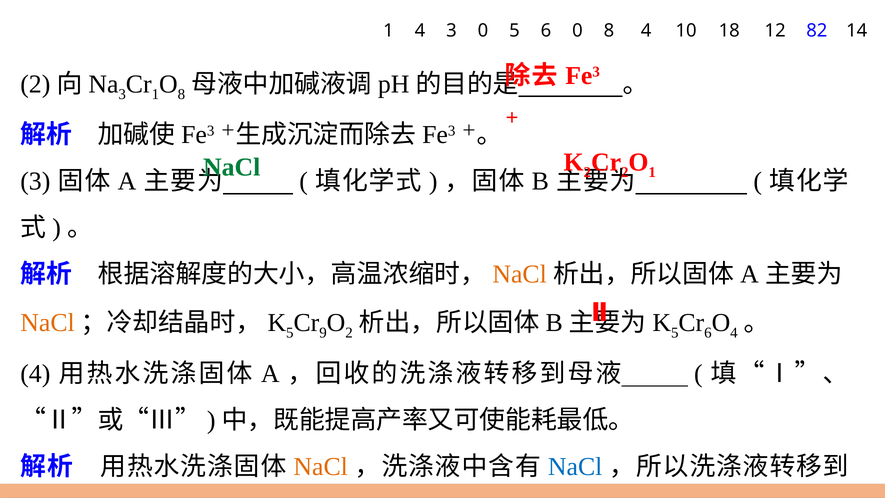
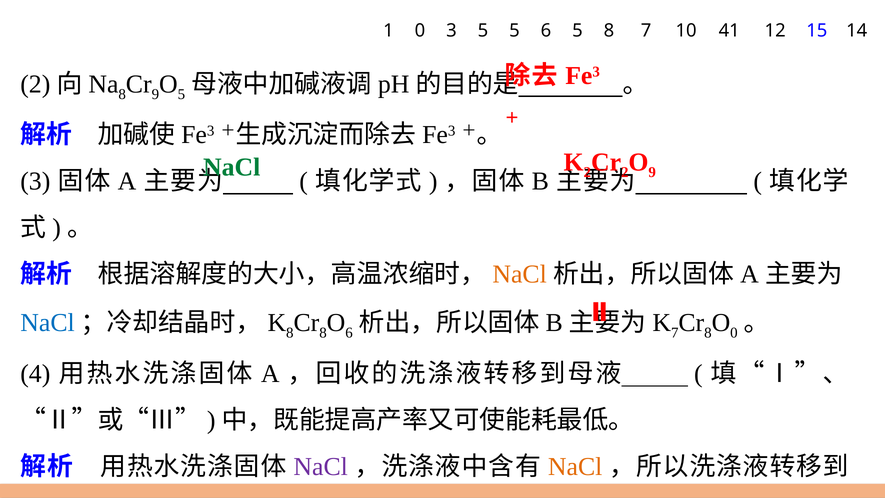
1 4: 4 -> 0
3 0: 0 -> 5
6 0: 0 -> 5
8 4: 4 -> 7
18: 18 -> 41
82: 82 -> 15
3 at (122, 94): 3 -> 8
1 at (155, 94): 1 -> 9
8 at (181, 94): 8 -> 5
1 at (652, 172): 1 -> 9
NaCl at (48, 323) colour: orange -> blue
5 at (290, 333): 5 -> 8
9 at (323, 333): 9 -> 8
2 at (349, 333): 2 -> 6
5 at (675, 333): 5 -> 7
6 at (708, 333): 6 -> 8
4 at (734, 333): 4 -> 0
NaCl at (321, 467) colour: orange -> purple
NaCl at (575, 467) colour: blue -> orange
